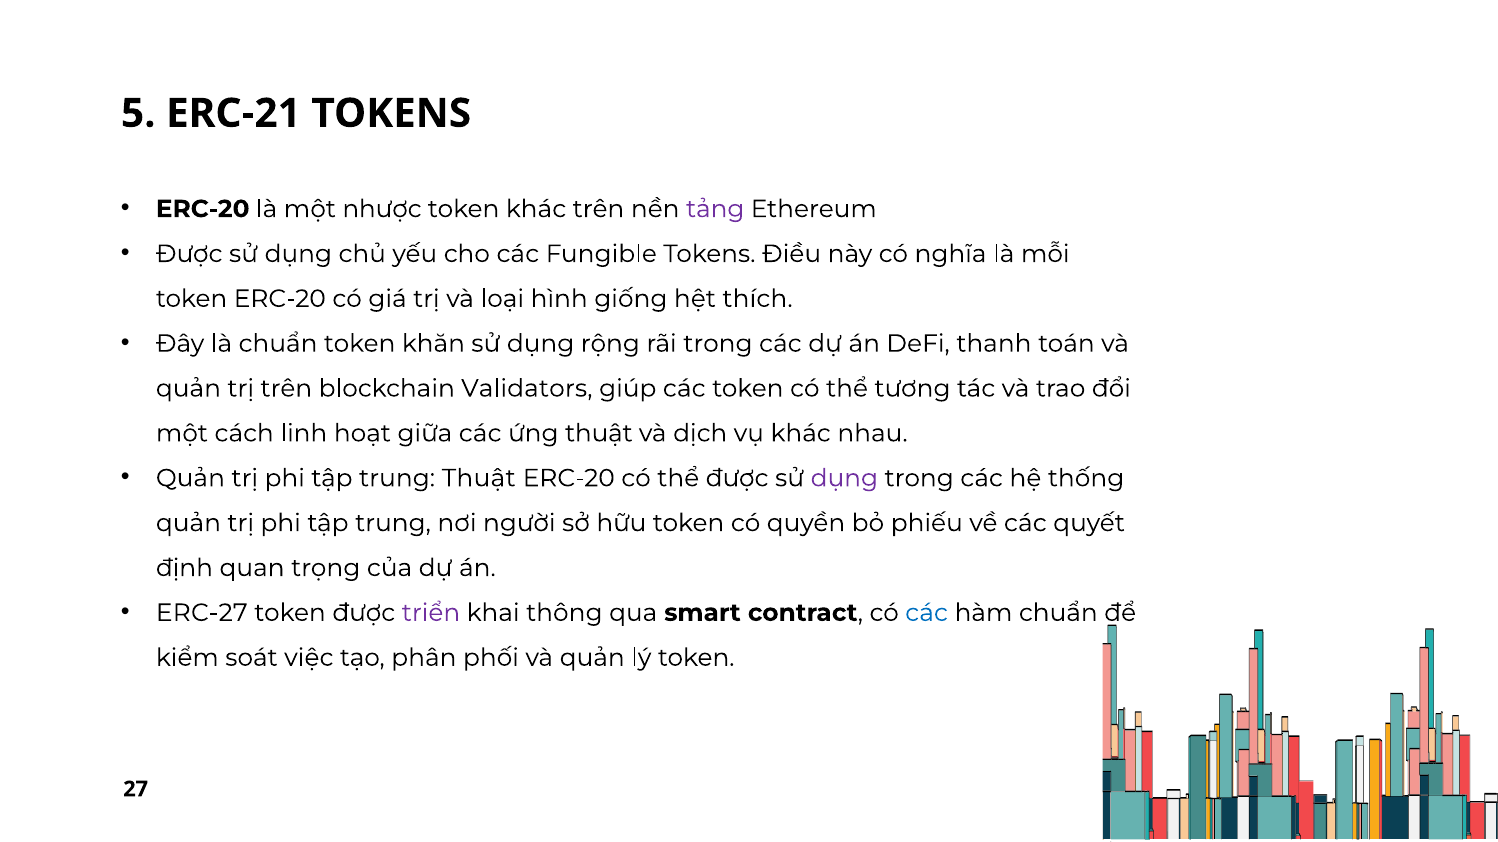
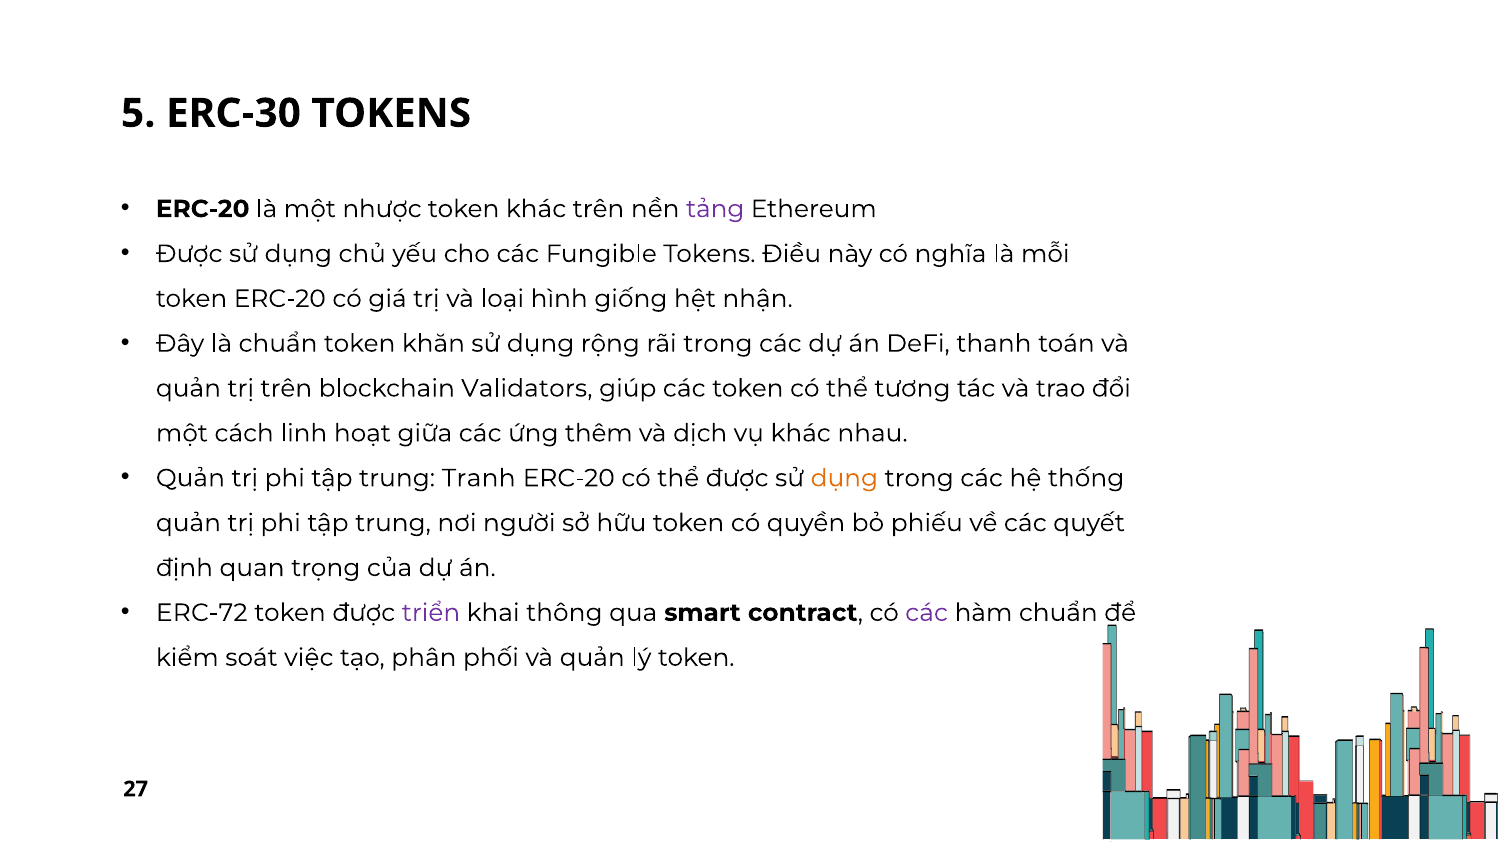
ERC-21: ERC-21 -> ERC-30
thích: thích -> nhận
ứng thuật: thuật -> thêm
trung Thuật: Thuật -> Tranh
dụng at (844, 478) colour: purple -> orange
ERC-27: ERC-27 -> ERC-72
các at (927, 613) colour: blue -> purple
